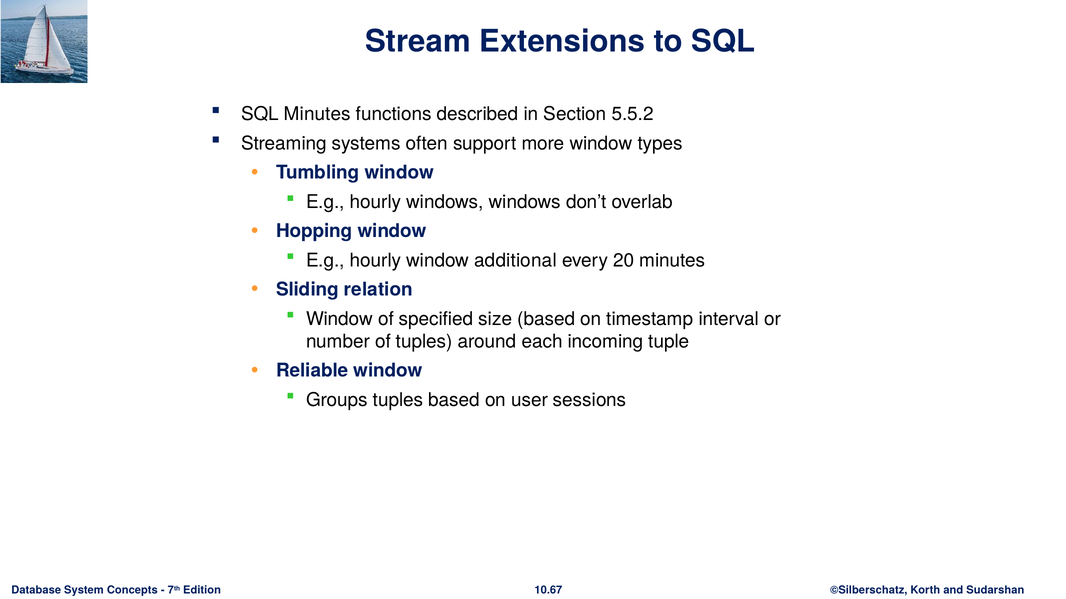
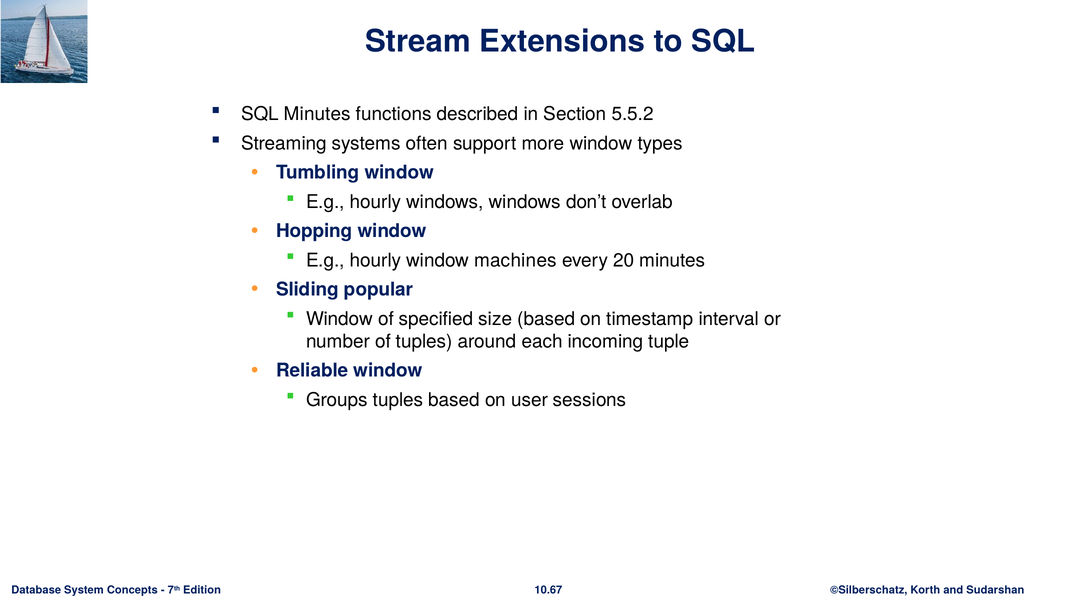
additional: additional -> machines
relation: relation -> popular
